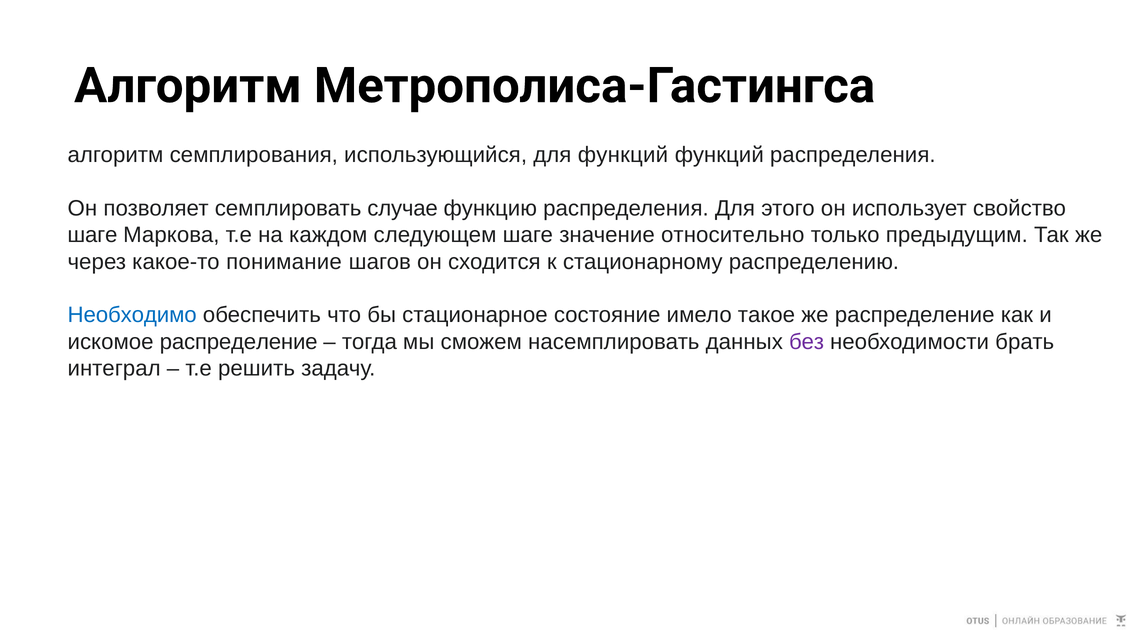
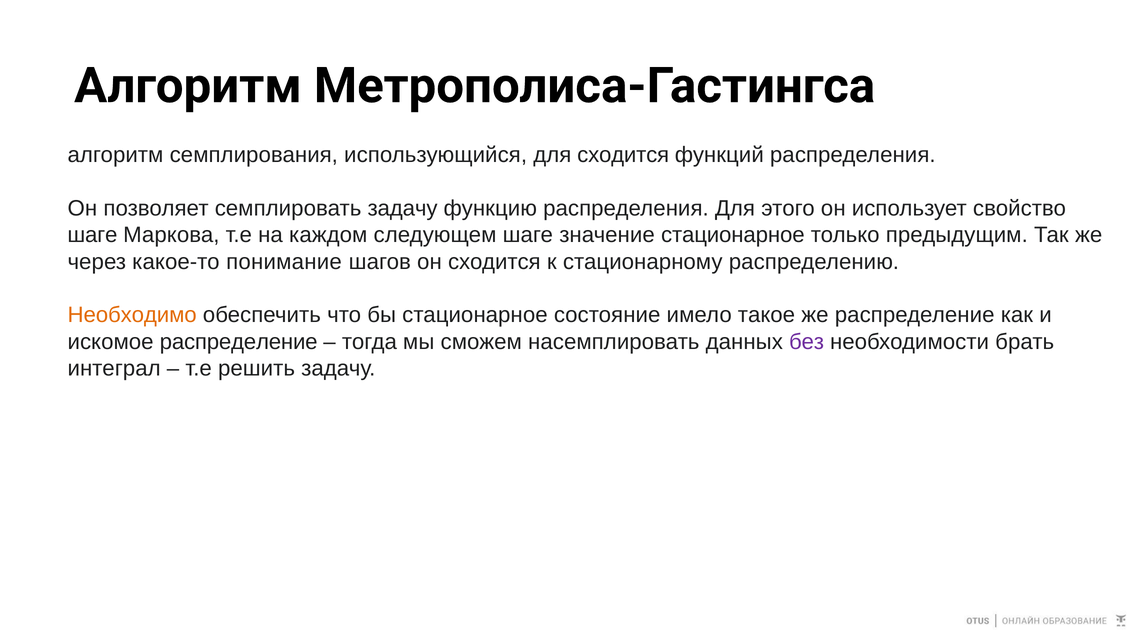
для функций: функций -> сходится
семплировать случае: случае -> задачу
значение относительно: относительно -> стационарное
Необходимо colour: blue -> orange
